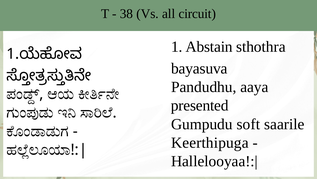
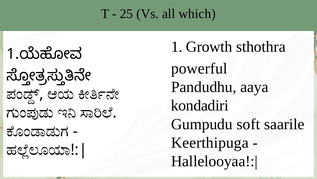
38: 38 -> 25
circuit: circuit -> which
Abstain: Abstain -> Growth
bayasuva: bayasuva -> powerful
presented: presented -> kondadiri
